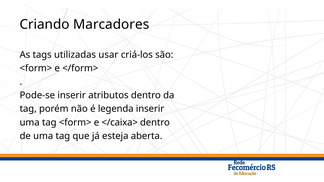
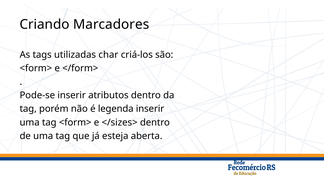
usar: usar -> char
</caixa>: </caixa> -> </sizes>
